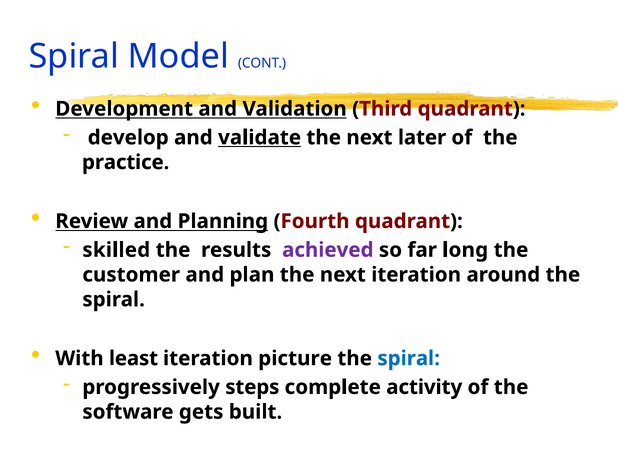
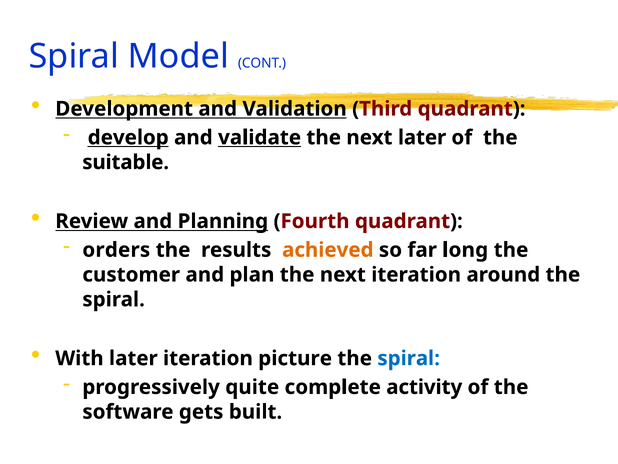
develop underline: none -> present
practice: practice -> suitable
skilled: skilled -> orders
achieved colour: purple -> orange
With least: least -> later
steps: steps -> quite
